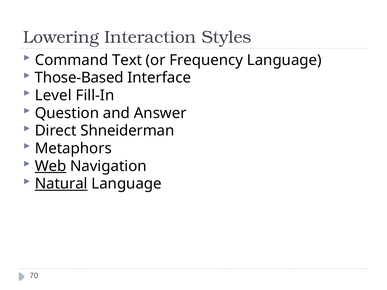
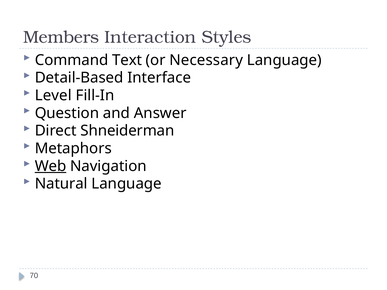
Lowering: Lowering -> Members
Frequency: Frequency -> Necessary
Those-Based: Those-Based -> Detail-Based
Natural underline: present -> none
